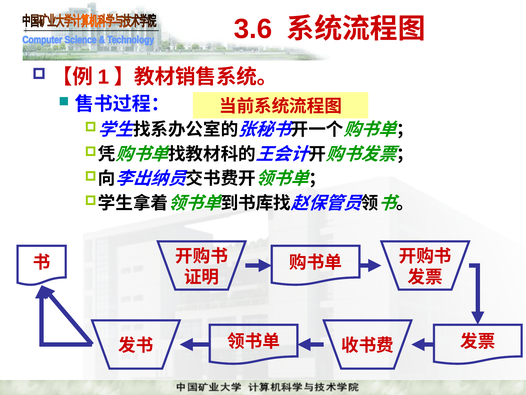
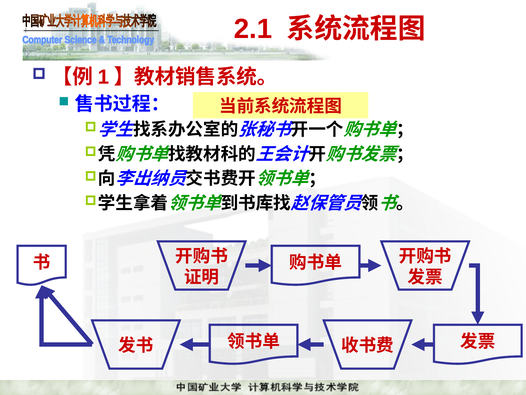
3.6: 3.6 -> 2.1
